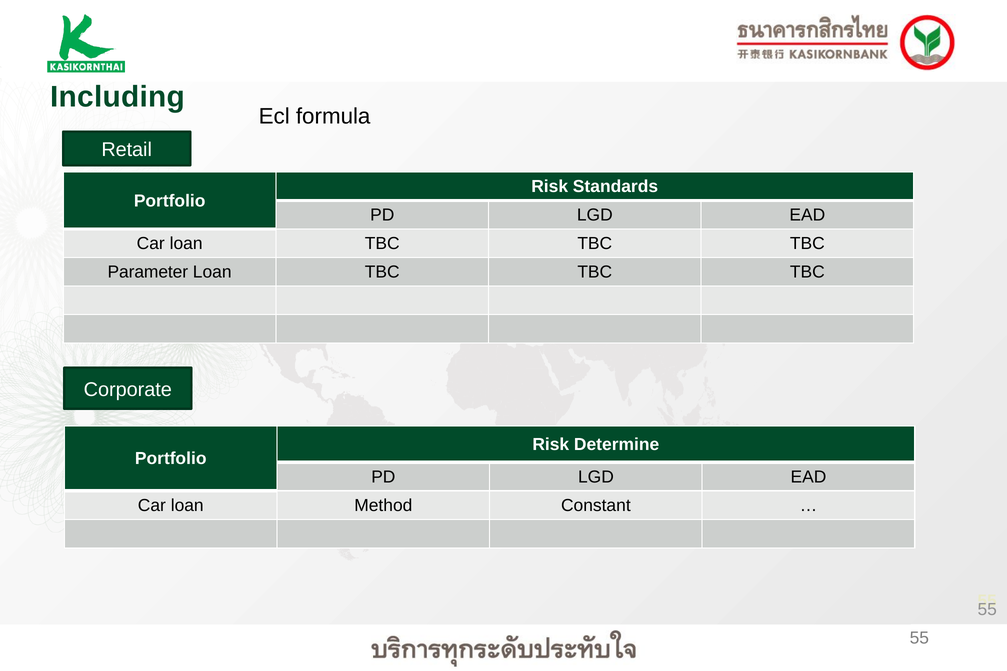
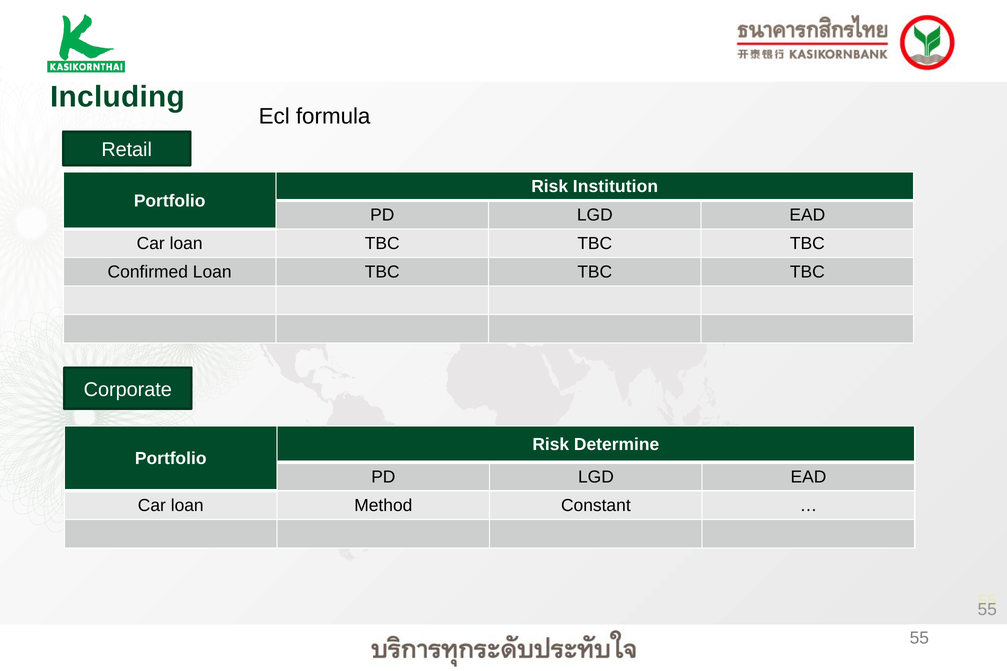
Standards: Standards -> Institution
Parameter: Parameter -> Confirmed
